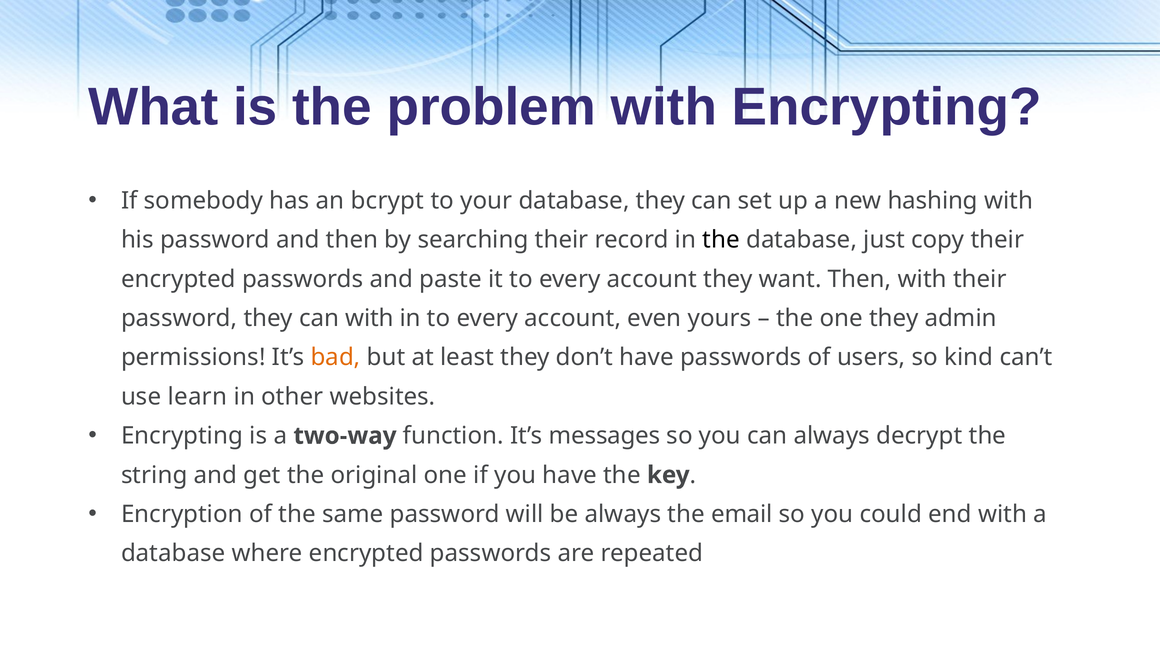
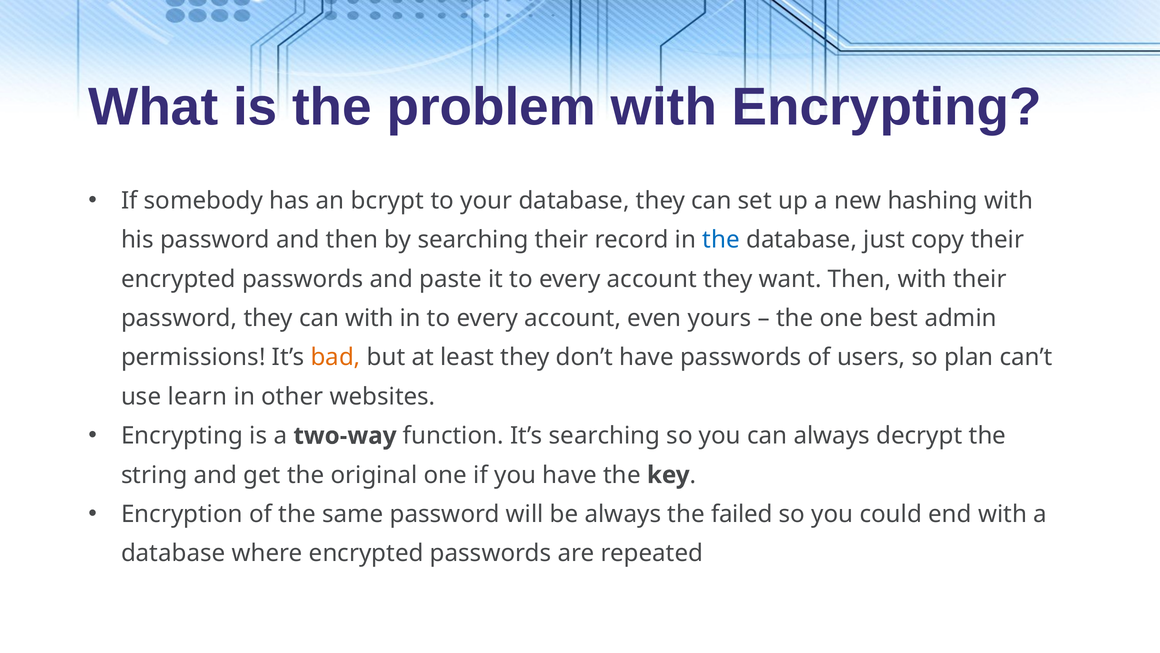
the at (721, 240) colour: black -> blue
one they: they -> best
kind: kind -> plan
It’s messages: messages -> searching
email: email -> failed
